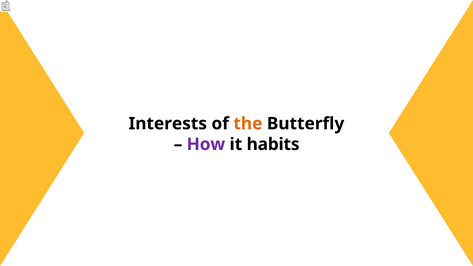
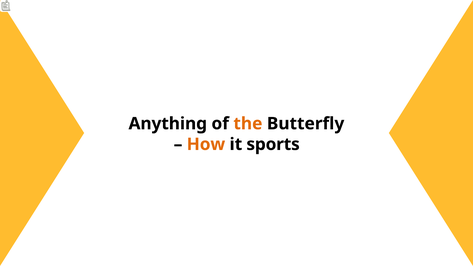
Interests: Interests -> Anything
How colour: purple -> orange
habits: habits -> sports
